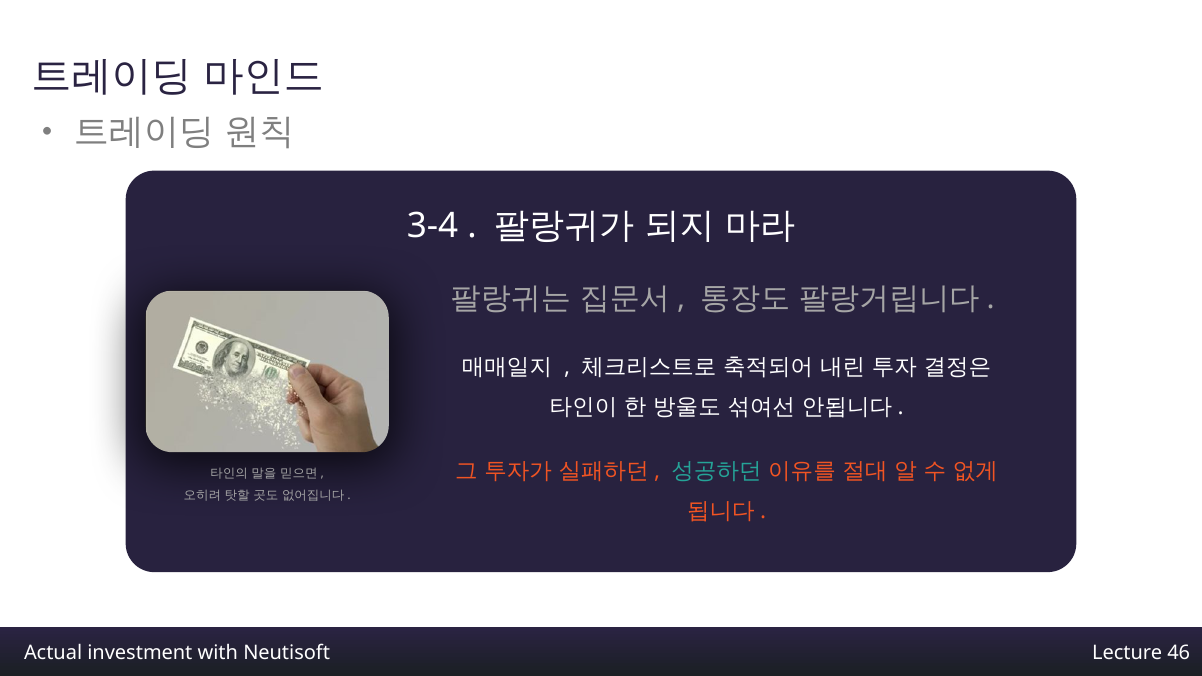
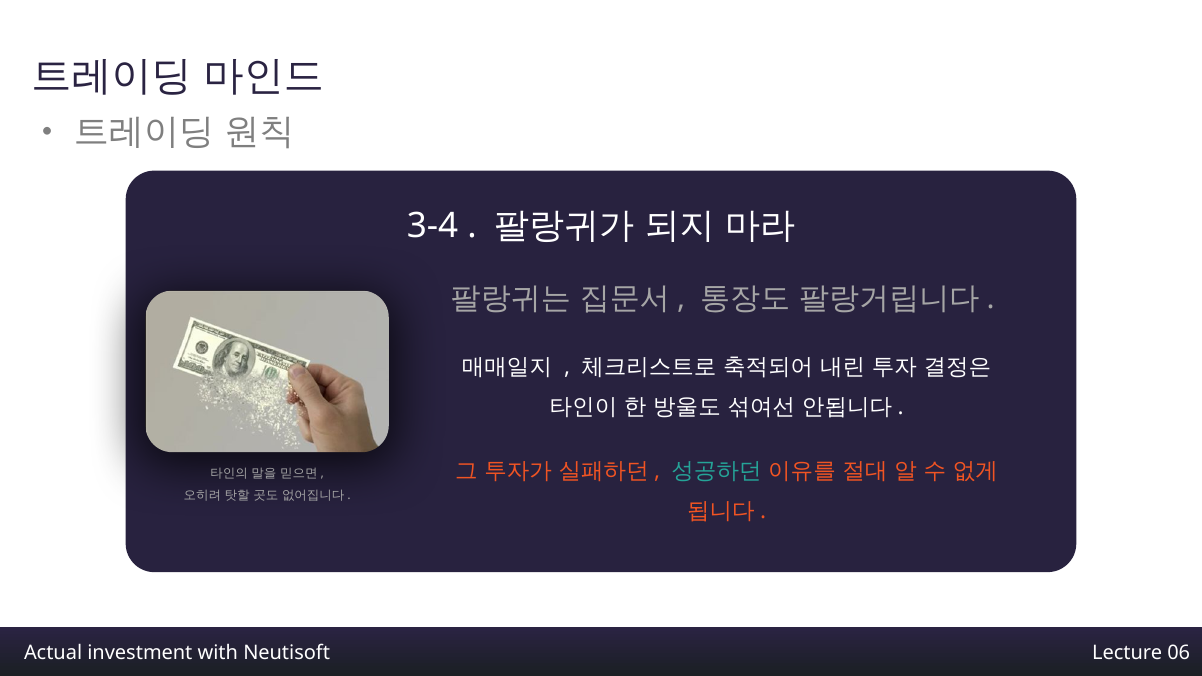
46: 46 -> 06
